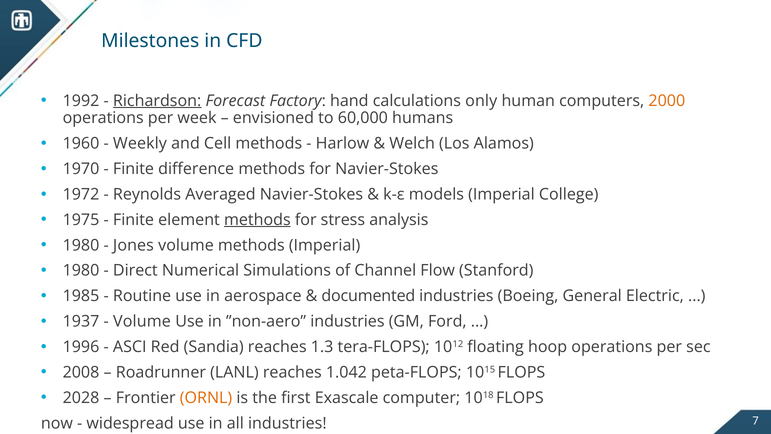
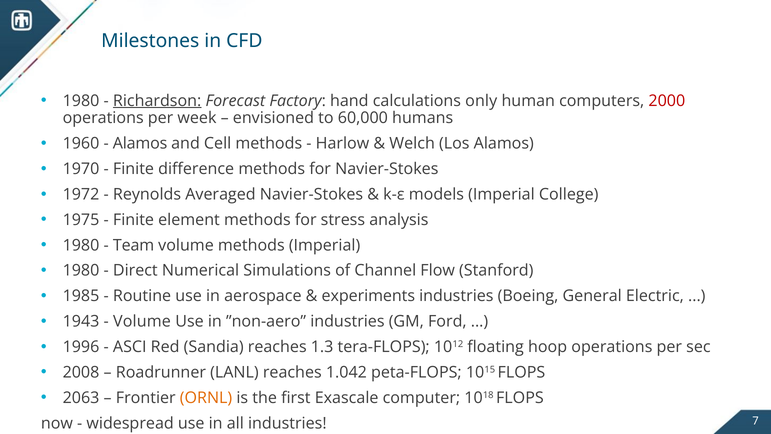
1992 at (81, 101): 1992 -> 1980
2000 colour: orange -> red
Weekly at (140, 143): Weekly -> Alamos
methods at (257, 220) underline: present -> none
Jones: Jones -> Team
documented: documented -> experiments
1937: 1937 -> 1943
2028: 2028 -> 2063
